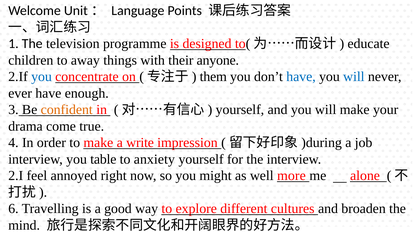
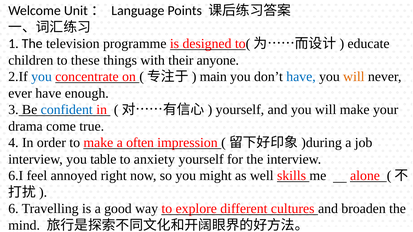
away: away -> these
them: them -> main
will at (354, 77) colour: blue -> orange
confident colour: orange -> blue
write: write -> often
2.I: 2.I -> 6.I
more: more -> skills
